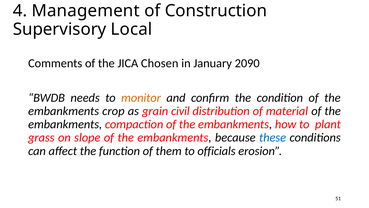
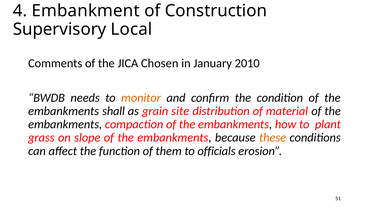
Management: Management -> Embankment
2090: 2090 -> 2010
crop: crop -> shall
civil: civil -> site
these colour: blue -> orange
